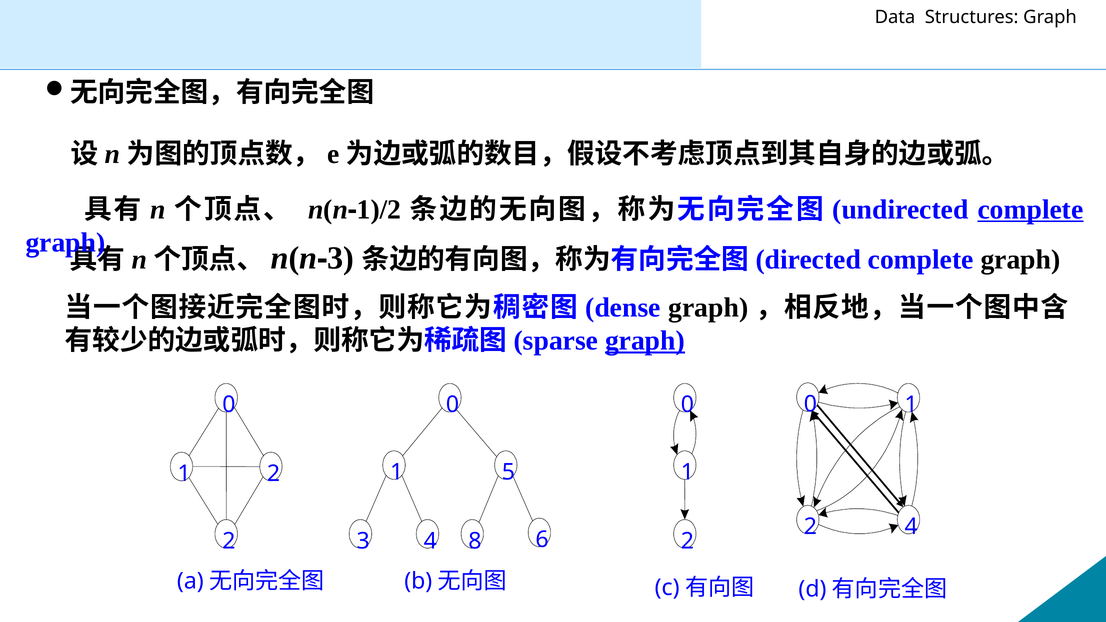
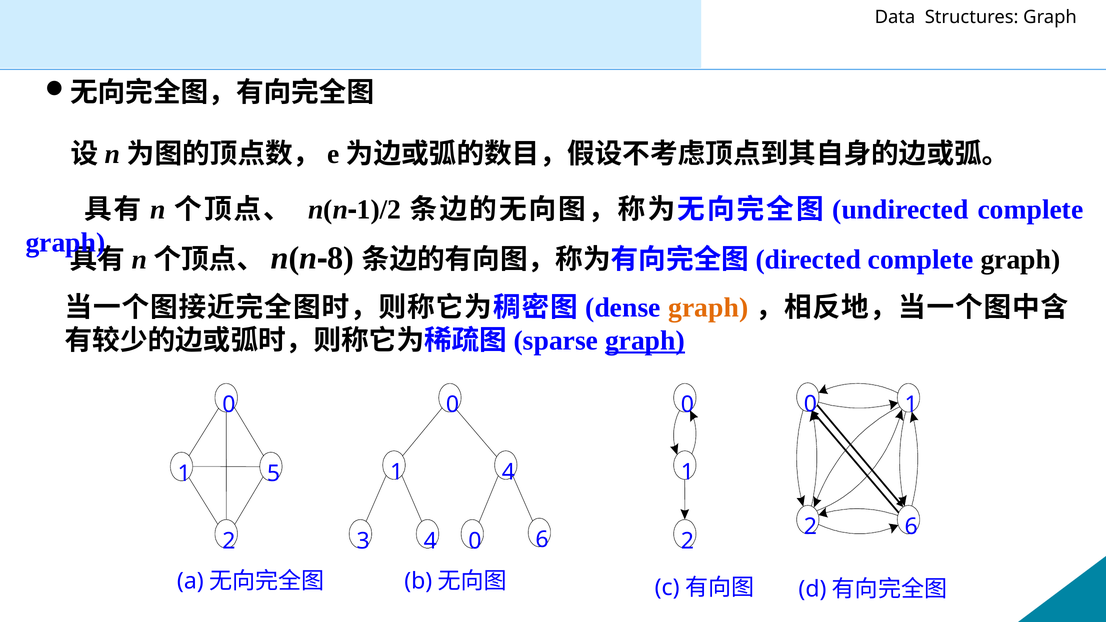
complete at (1030, 210) underline: present -> none
3 at (341, 258): 3 -> 8
graph at (708, 308) colour: black -> orange
1 5: 5 -> 4
2 at (274, 474): 2 -> 5
2 4: 4 -> 6
4 8: 8 -> 0
